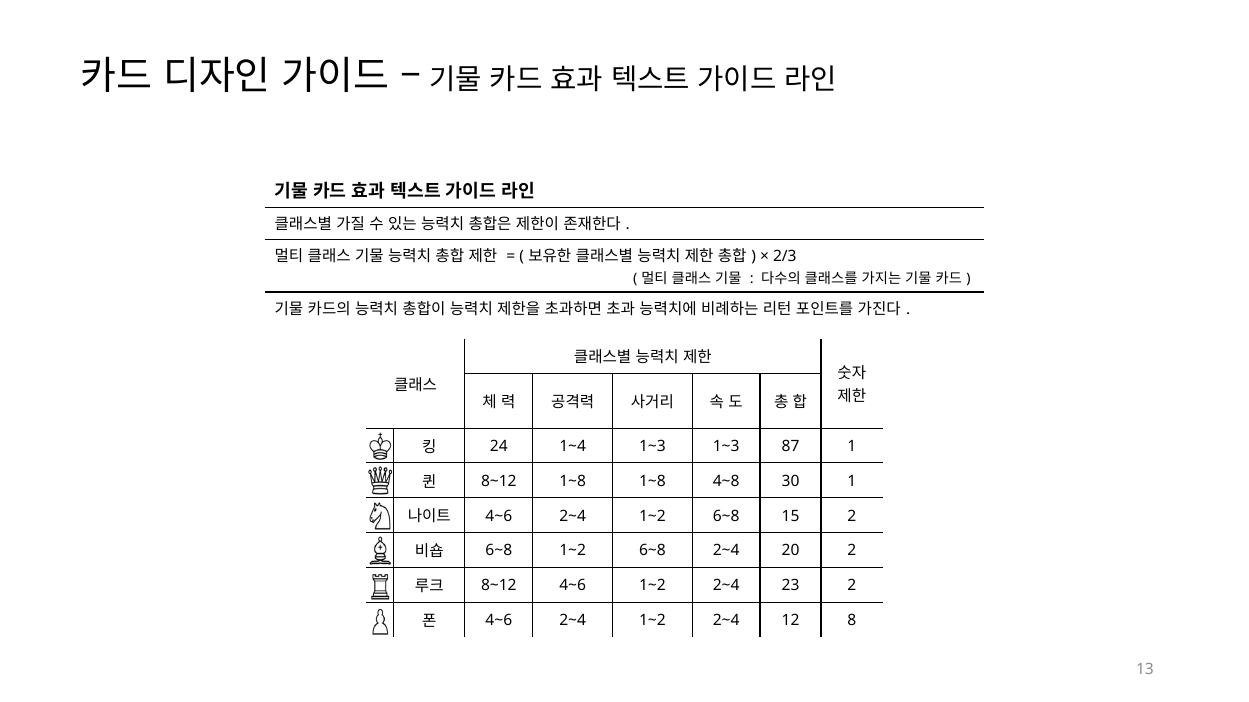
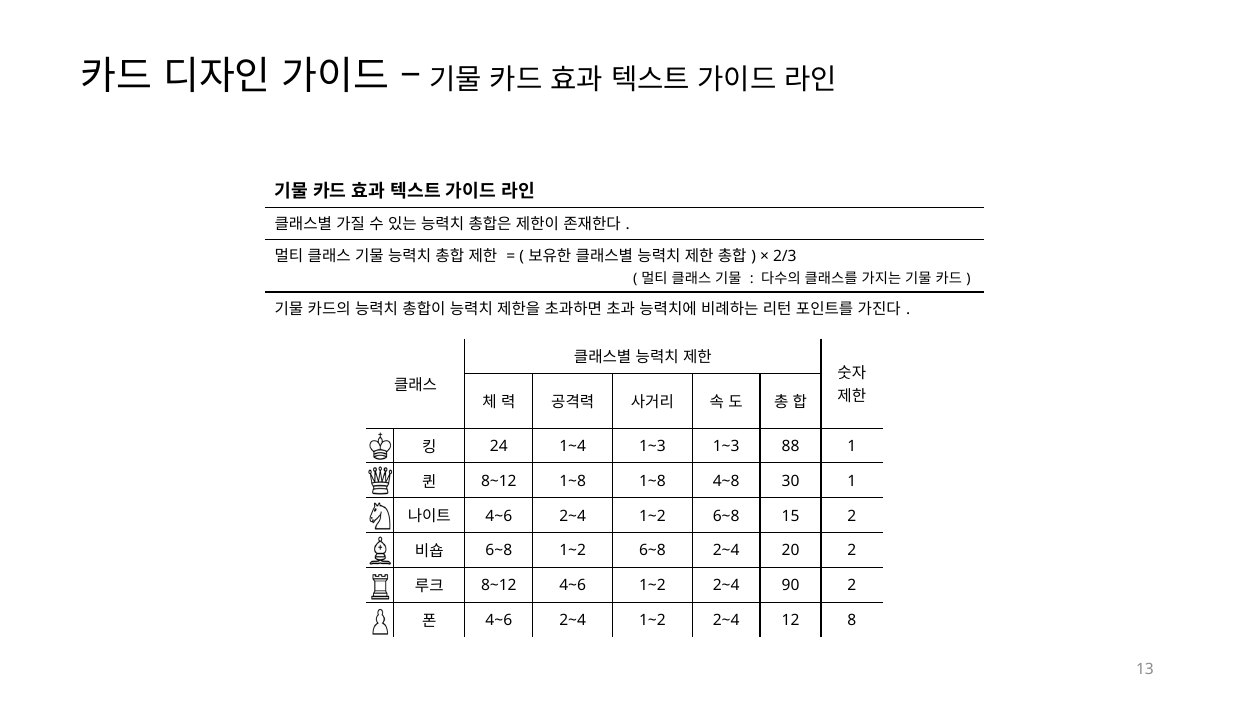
87: 87 -> 88
23: 23 -> 90
